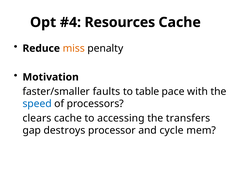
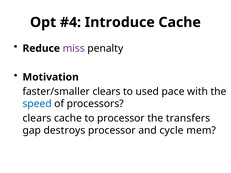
Resources: Resources -> Introduce
miss colour: orange -> purple
faster/smaller faults: faults -> clears
table: table -> used
to accessing: accessing -> processor
